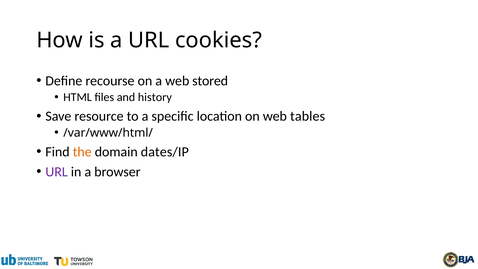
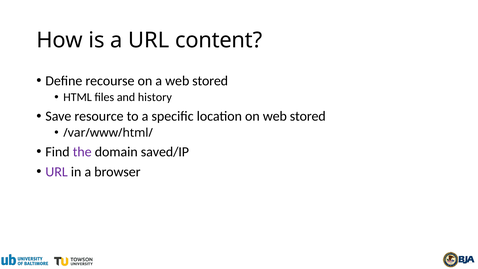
cookies: cookies -> content
on web tables: tables -> stored
the colour: orange -> purple
dates/IP: dates/IP -> saved/IP
